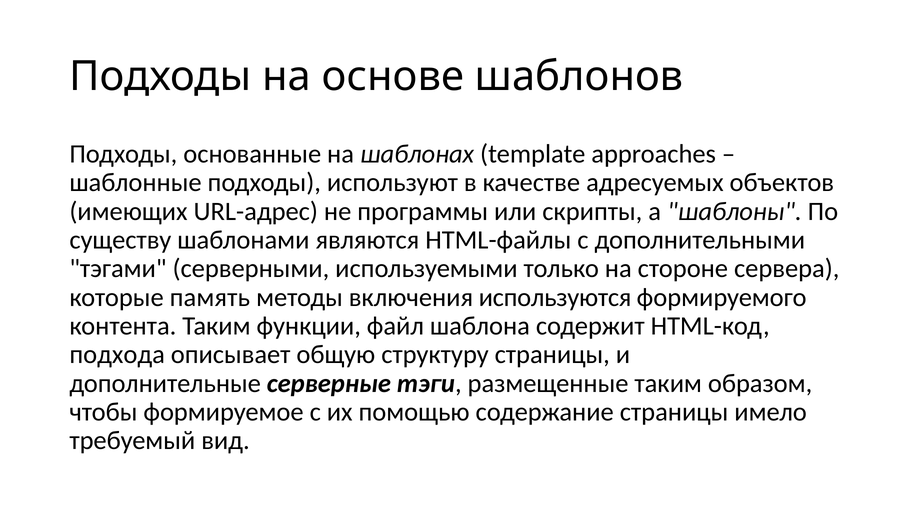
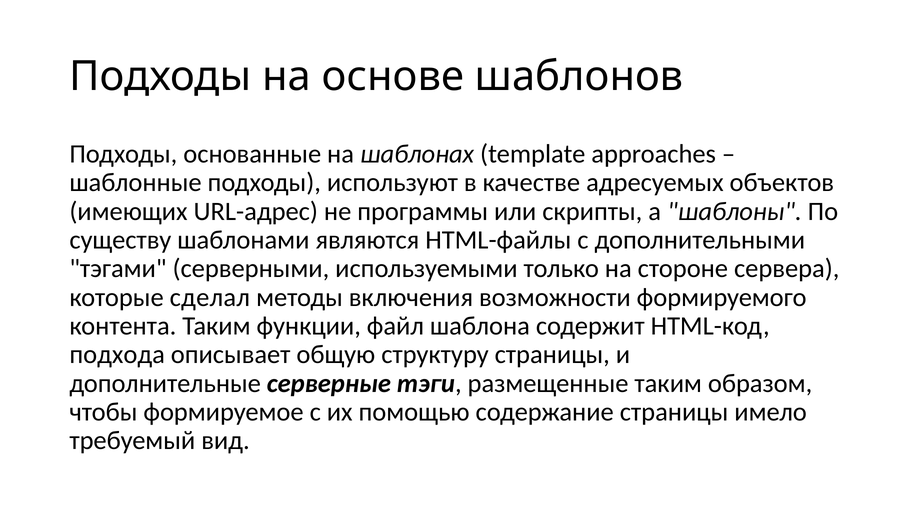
память: память -> сделал
используются: используются -> возможности
